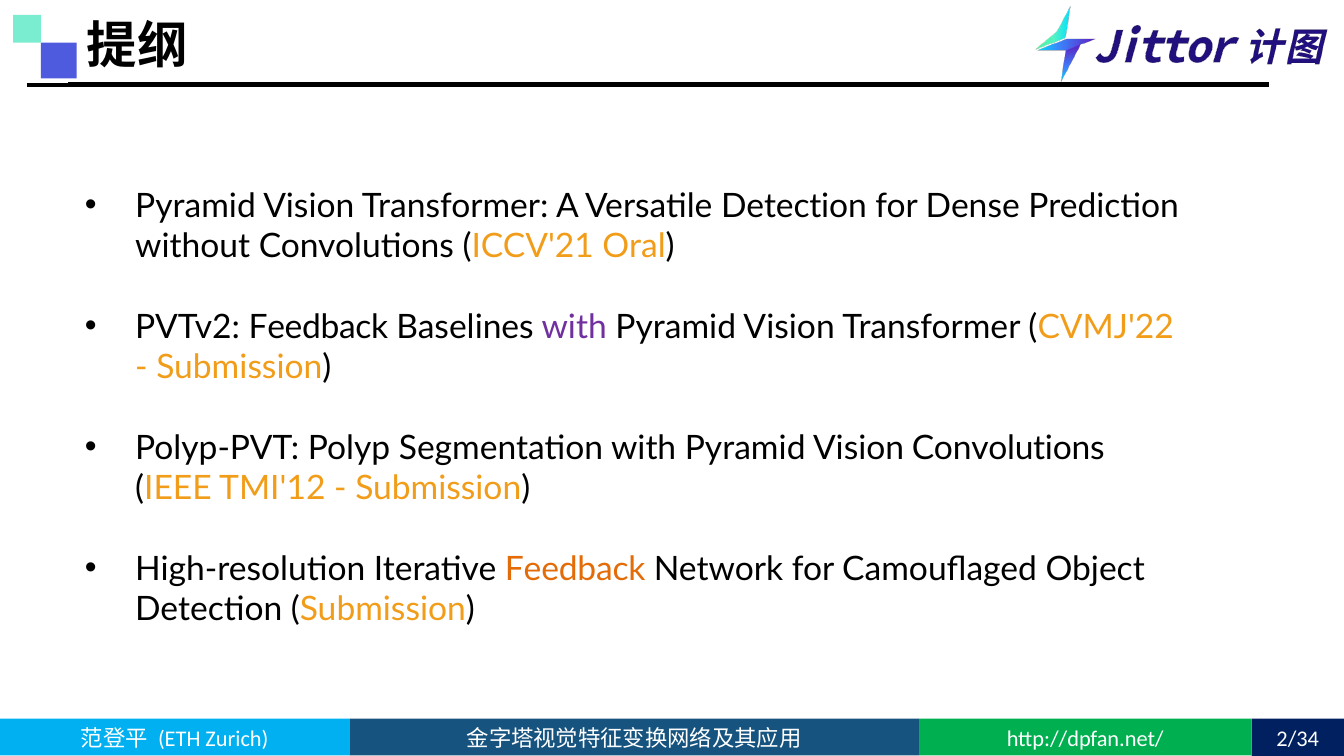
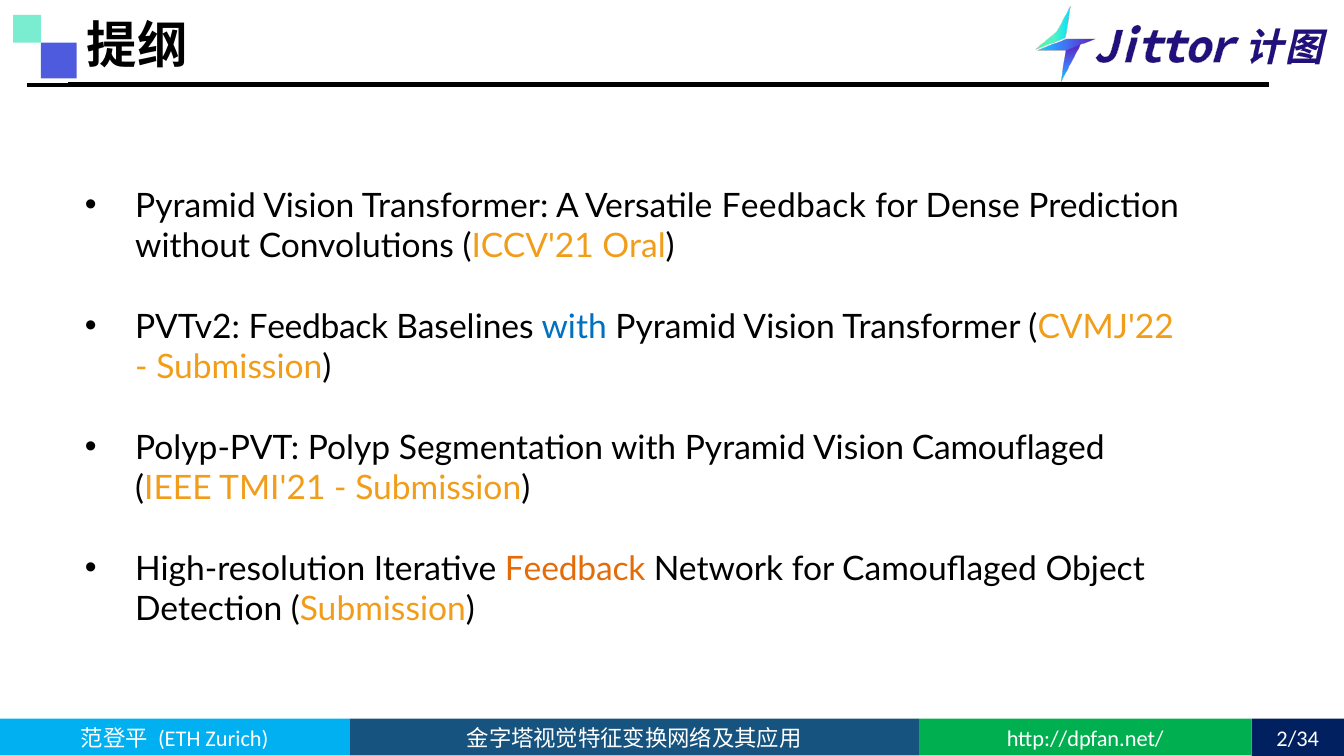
Versatile Detection: Detection -> Feedback
with at (574, 327) colour: purple -> blue
Vision Convolutions: Convolutions -> Camouflaged
TMI'12: TMI'12 -> TMI'21
